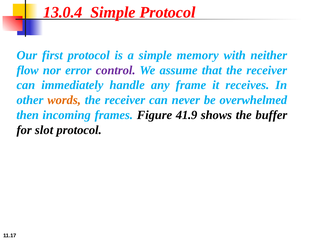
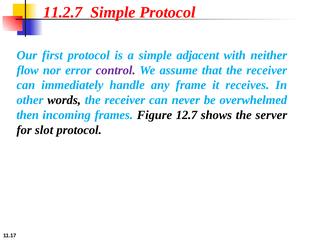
13.0.4: 13.0.4 -> 11.2.7
memory: memory -> adjacent
words colour: orange -> black
41.9: 41.9 -> 12.7
buffer: buffer -> server
